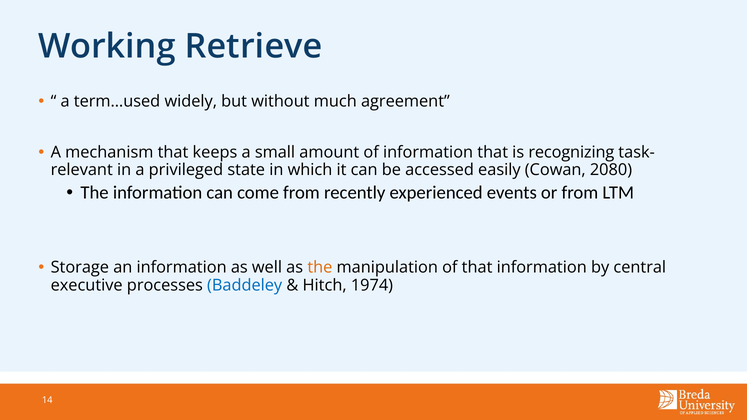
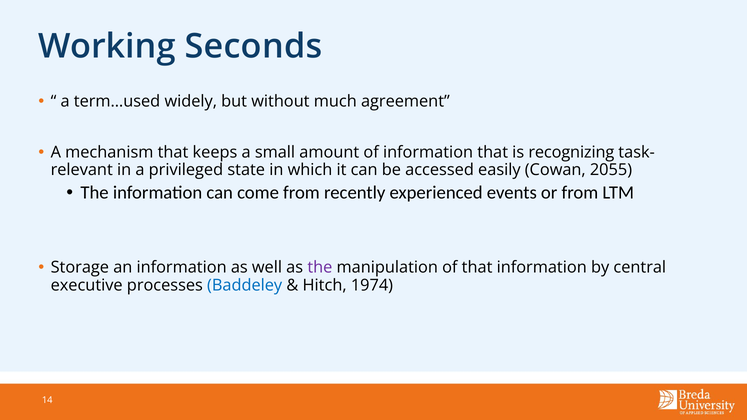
Retrieve: Retrieve -> Seconds
2080: 2080 -> 2055
the at (320, 268) colour: orange -> purple
